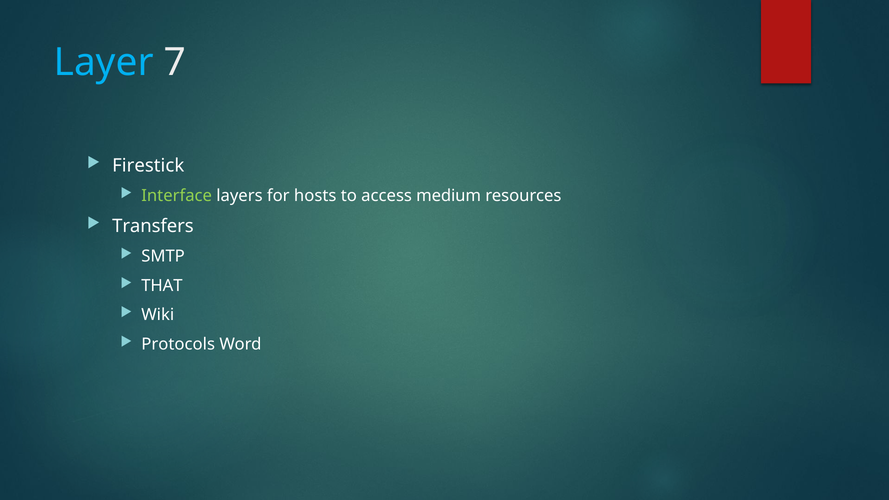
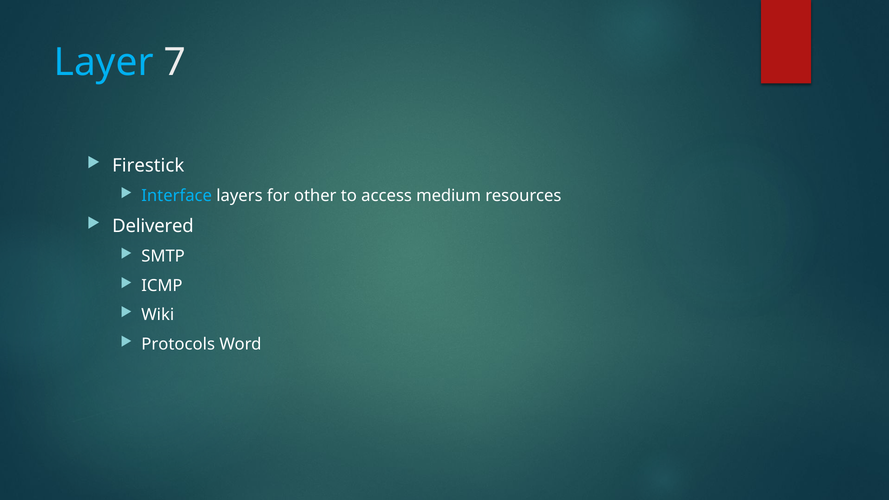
Interface colour: light green -> light blue
hosts: hosts -> other
Transfers: Transfers -> Delivered
THAT: THAT -> ICMP
